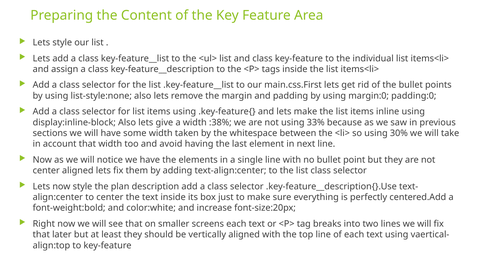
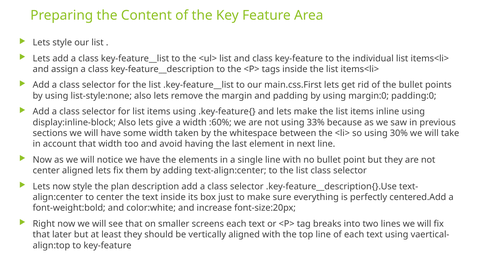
:38%: :38% -> :60%
